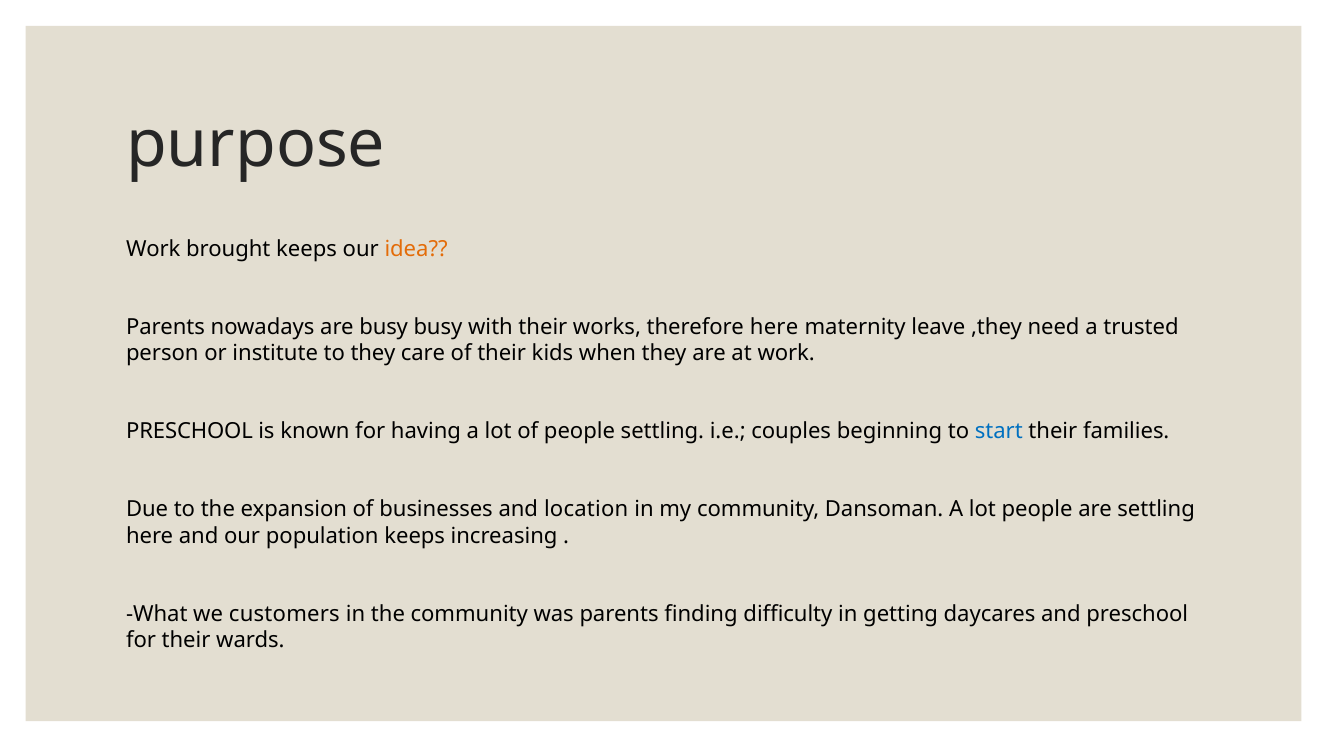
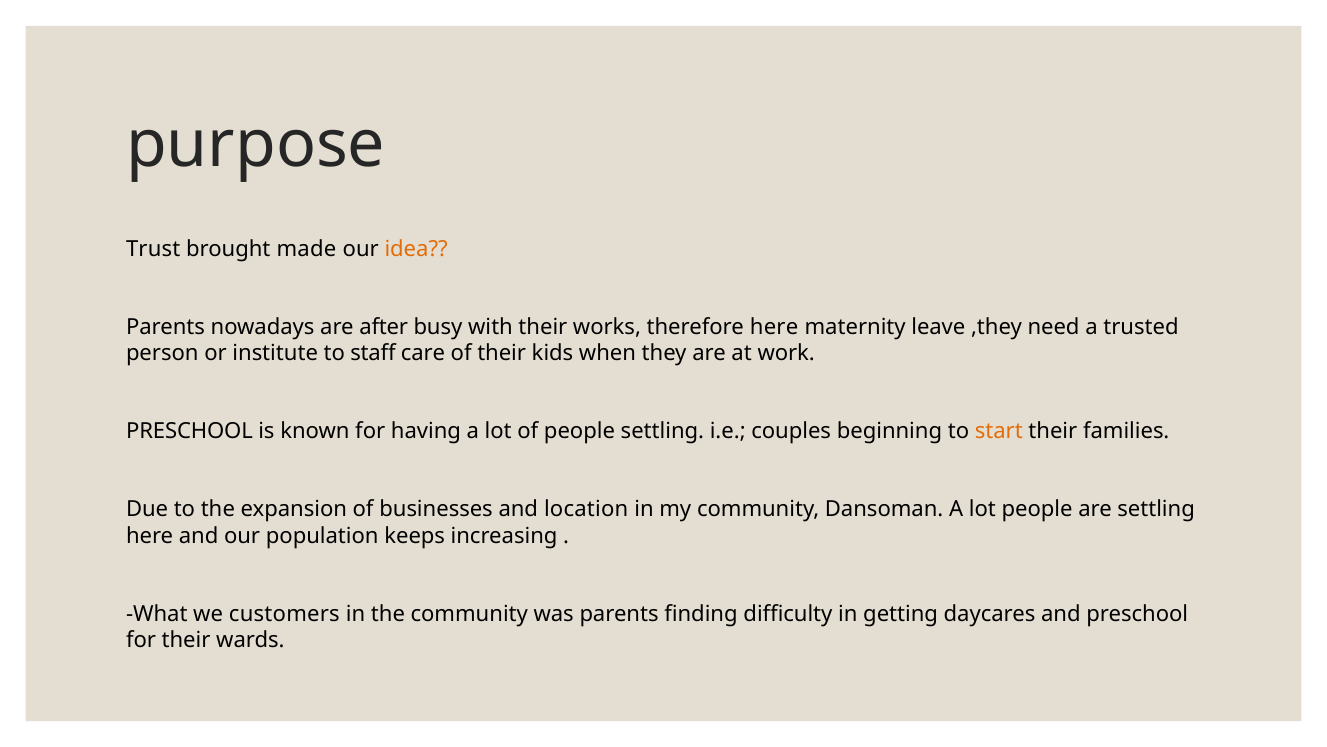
Work at (153, 249): Work -> Trust
brought keeps: keeps -> made
are busy: busy -> after
to they: they -> staff
start colour: blue -> orange
